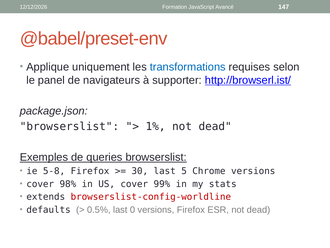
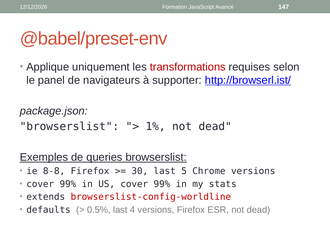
transformations colour: blue -> red
5-8: 5-8 -> 8-8
98% at (68, 184): 98% -> 99%
0: 0 -> 4
